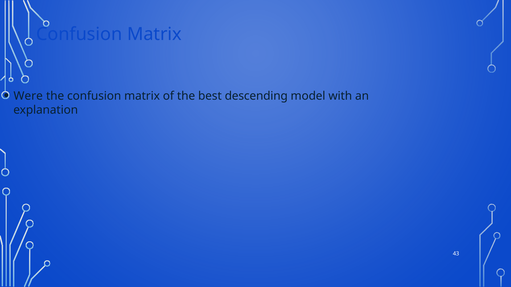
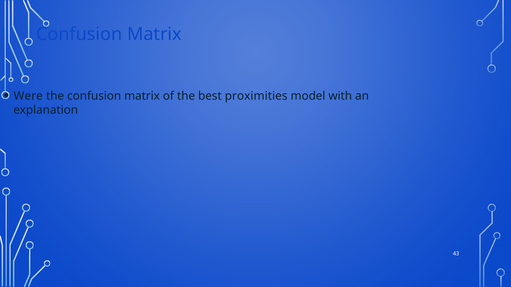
descending: descending -> proximities
